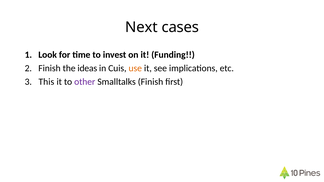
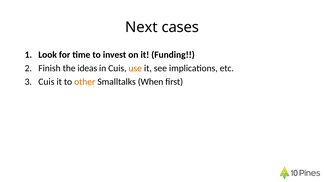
This at (46, 82): This -> Cuis
other colour: purple -> orange
Smalltalks Finish: Finish -> When
